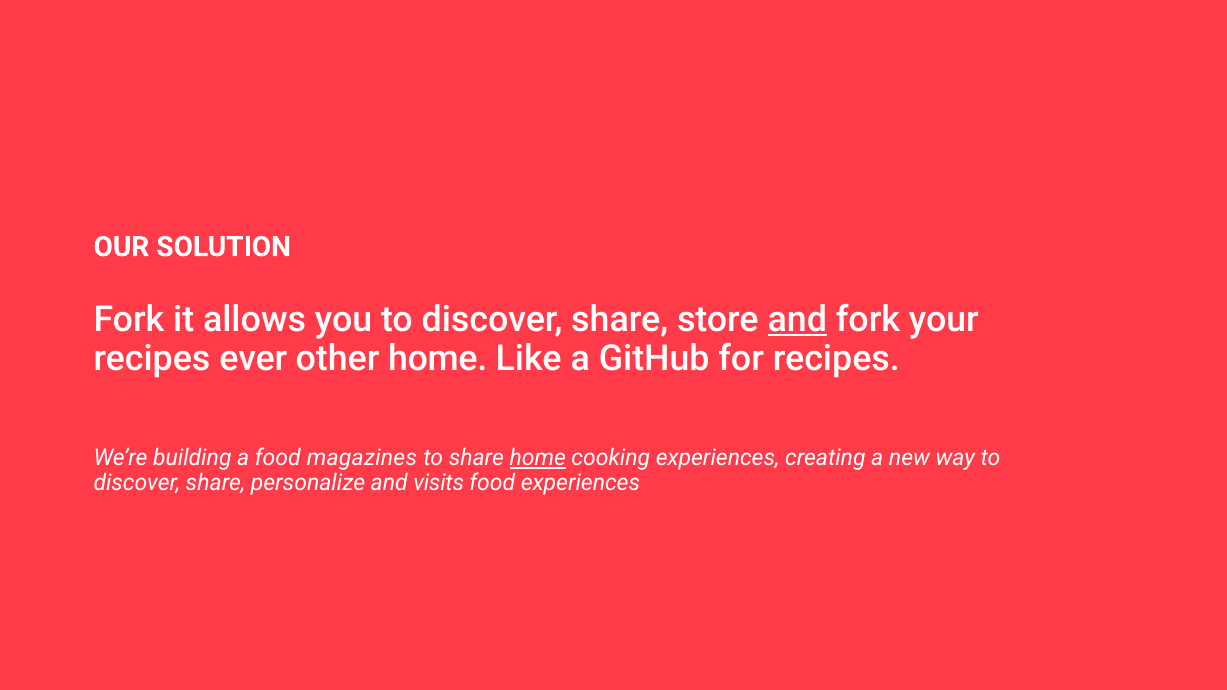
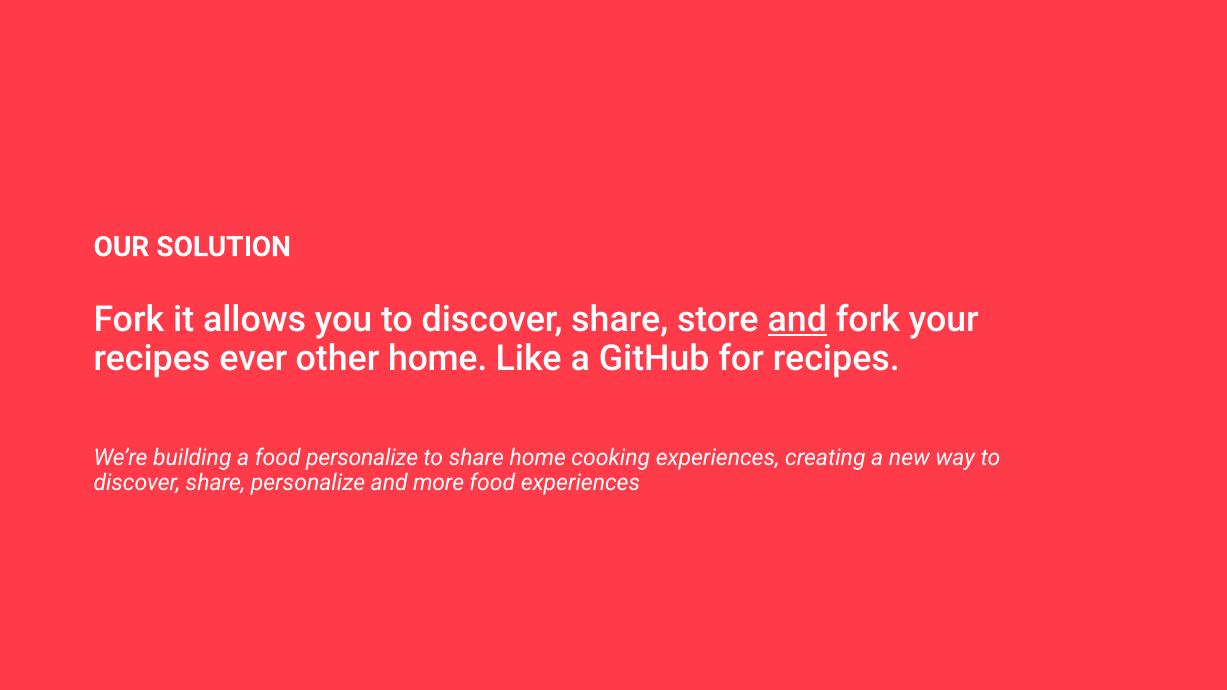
food magazines: magazines -> personalize
home at (538, 458) underline: present -> none
visits: visits -> more
